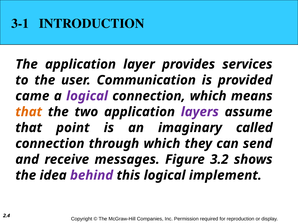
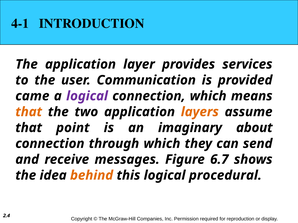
3-1: 3-1 -> 4-1
layers colour: purple -> orange
called: called -> about
3.2: 3.2 -> 6.7
behind colour: purple -> orange
implement: implement -> procedural
